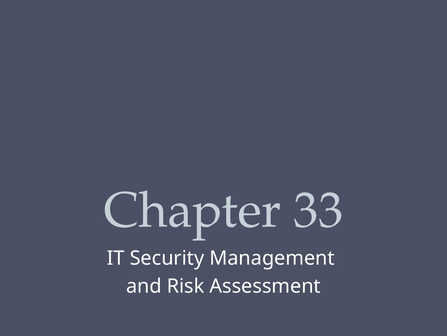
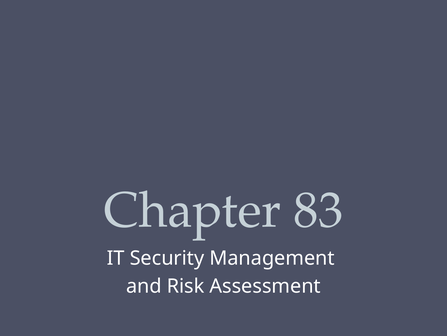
33: 33 -> 83
